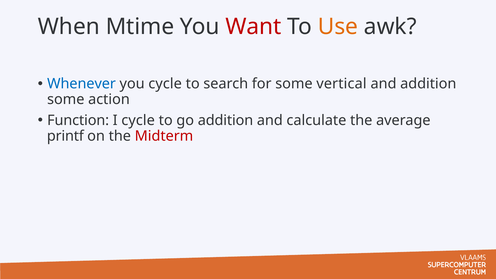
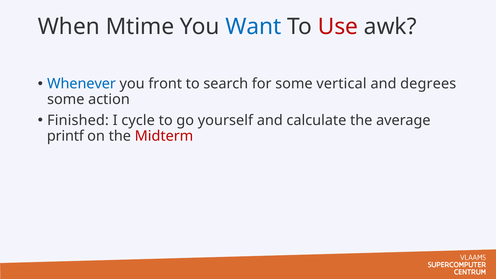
Want colour: red -> blue
Use colour: orange -> red
you cycle: cycle -> front
and addition: addition -> degrees
Function: Function -> Finished
go addition: addition -> yourself
